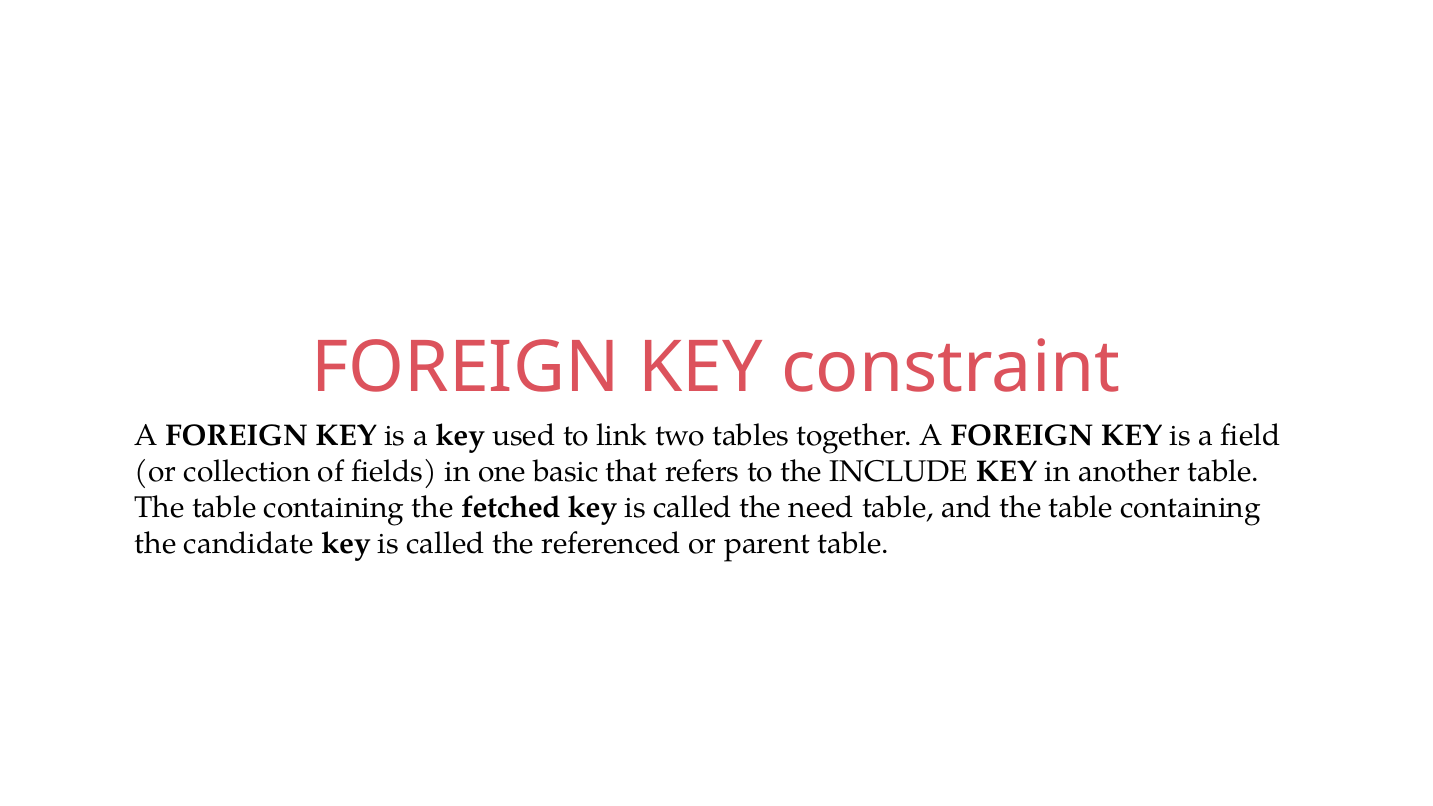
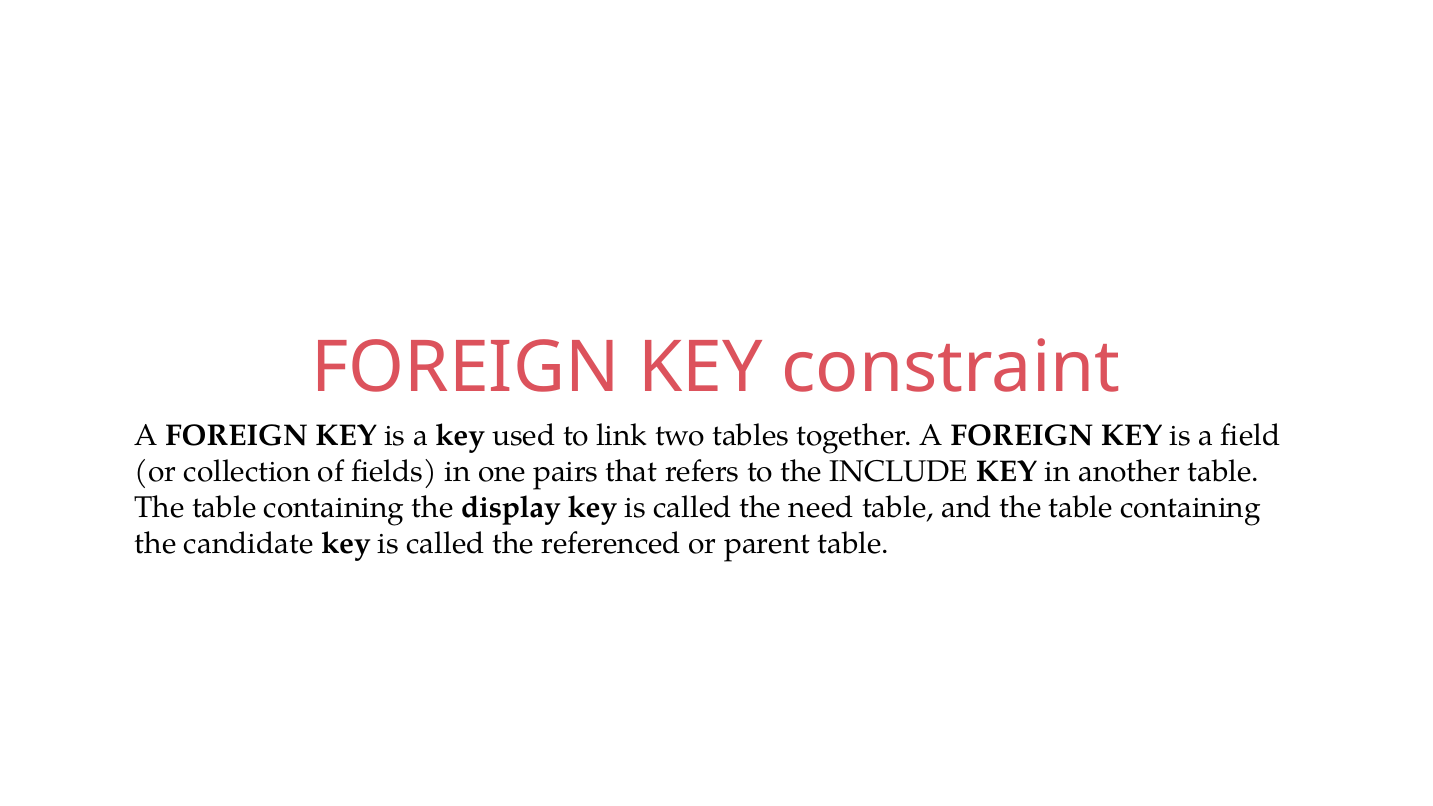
basic: basic -> pairs
fetched: fetched -> display
